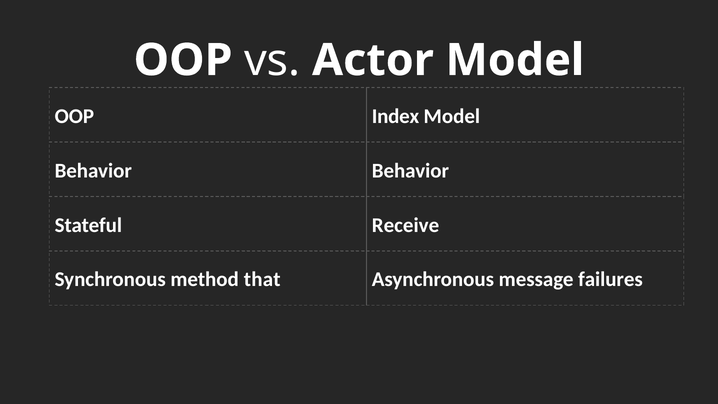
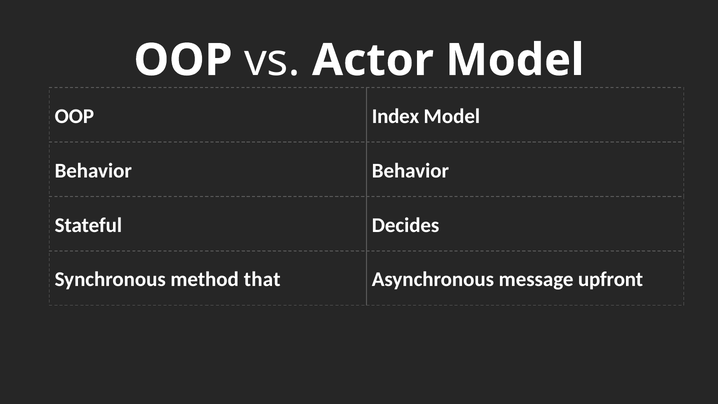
Receive: Receive -> Decides
failures: failures -> upfront
